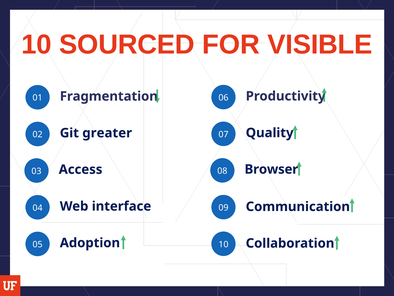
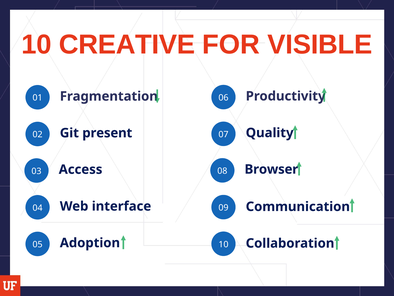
SOURCED: SOURCED -> CREATIVE
greater: greater -> present
